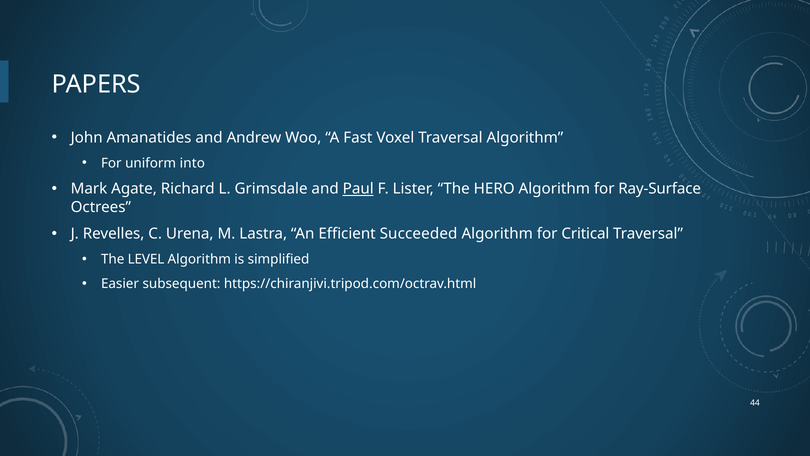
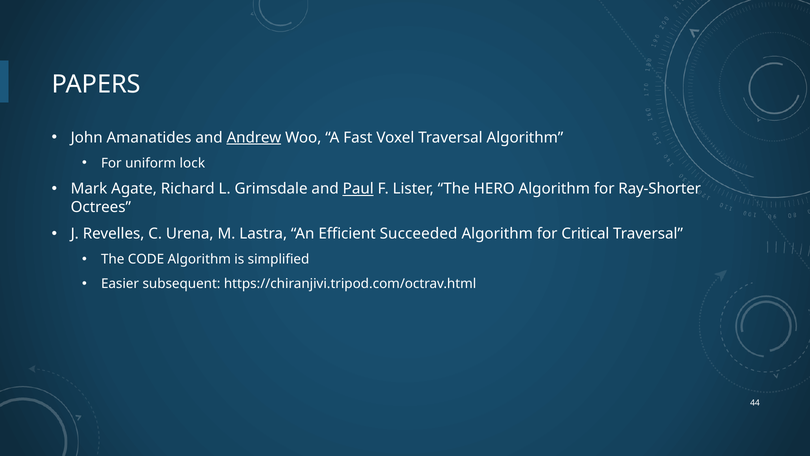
Andrew underline: none -> present
into: into -> lock
Ray-Surface: Ray-Surface -> Ray-Shorter
LEVEL: LEVEL -> CODE
